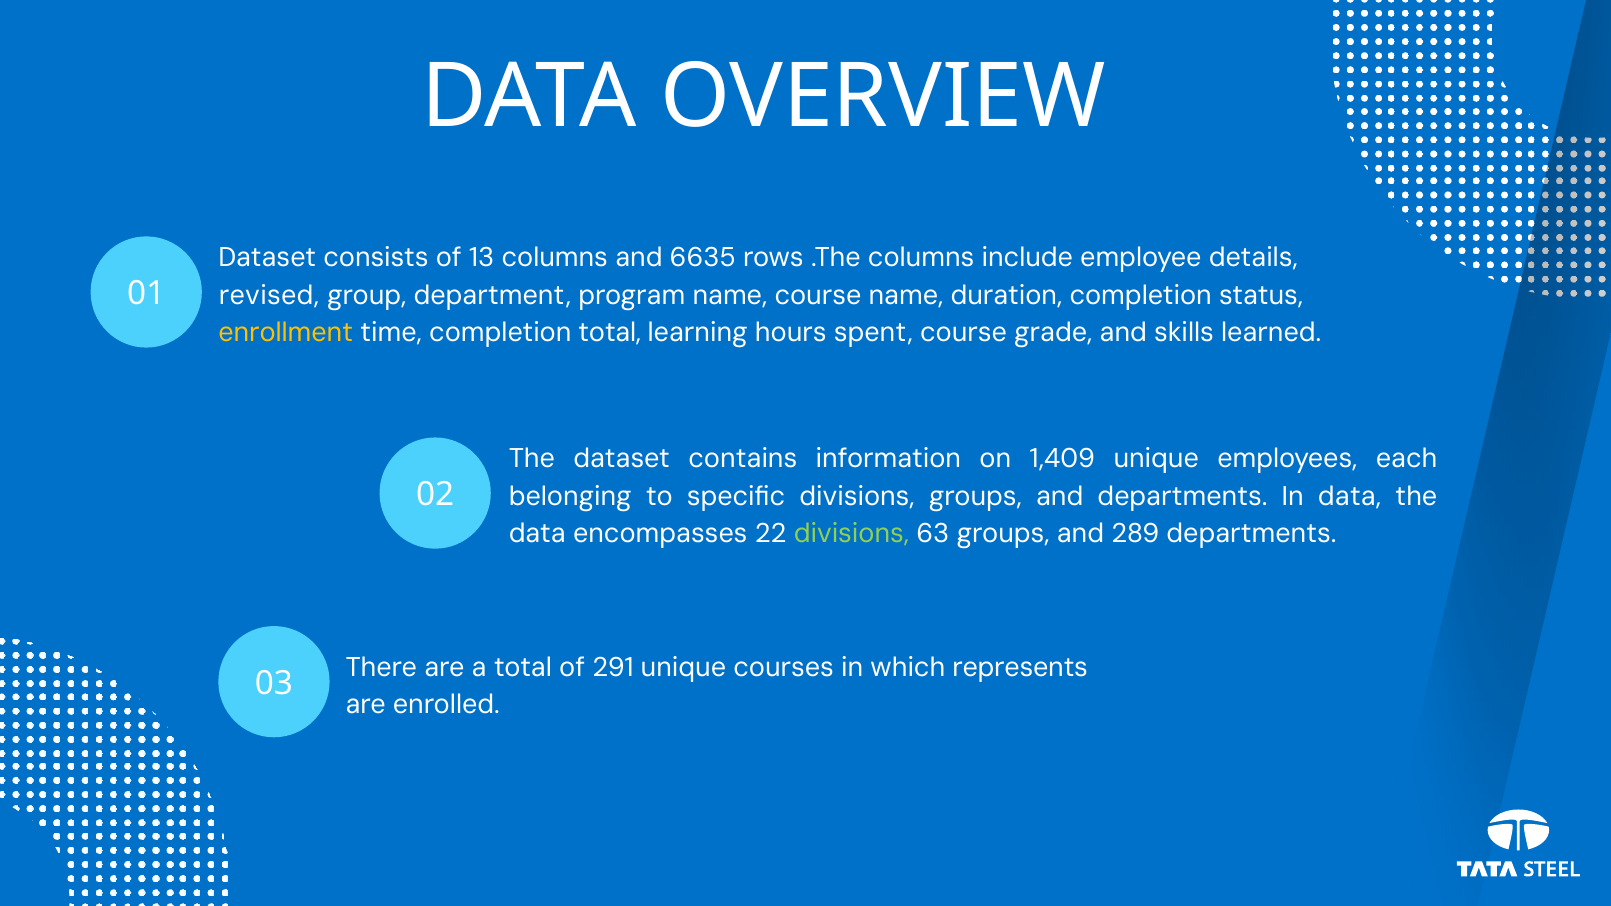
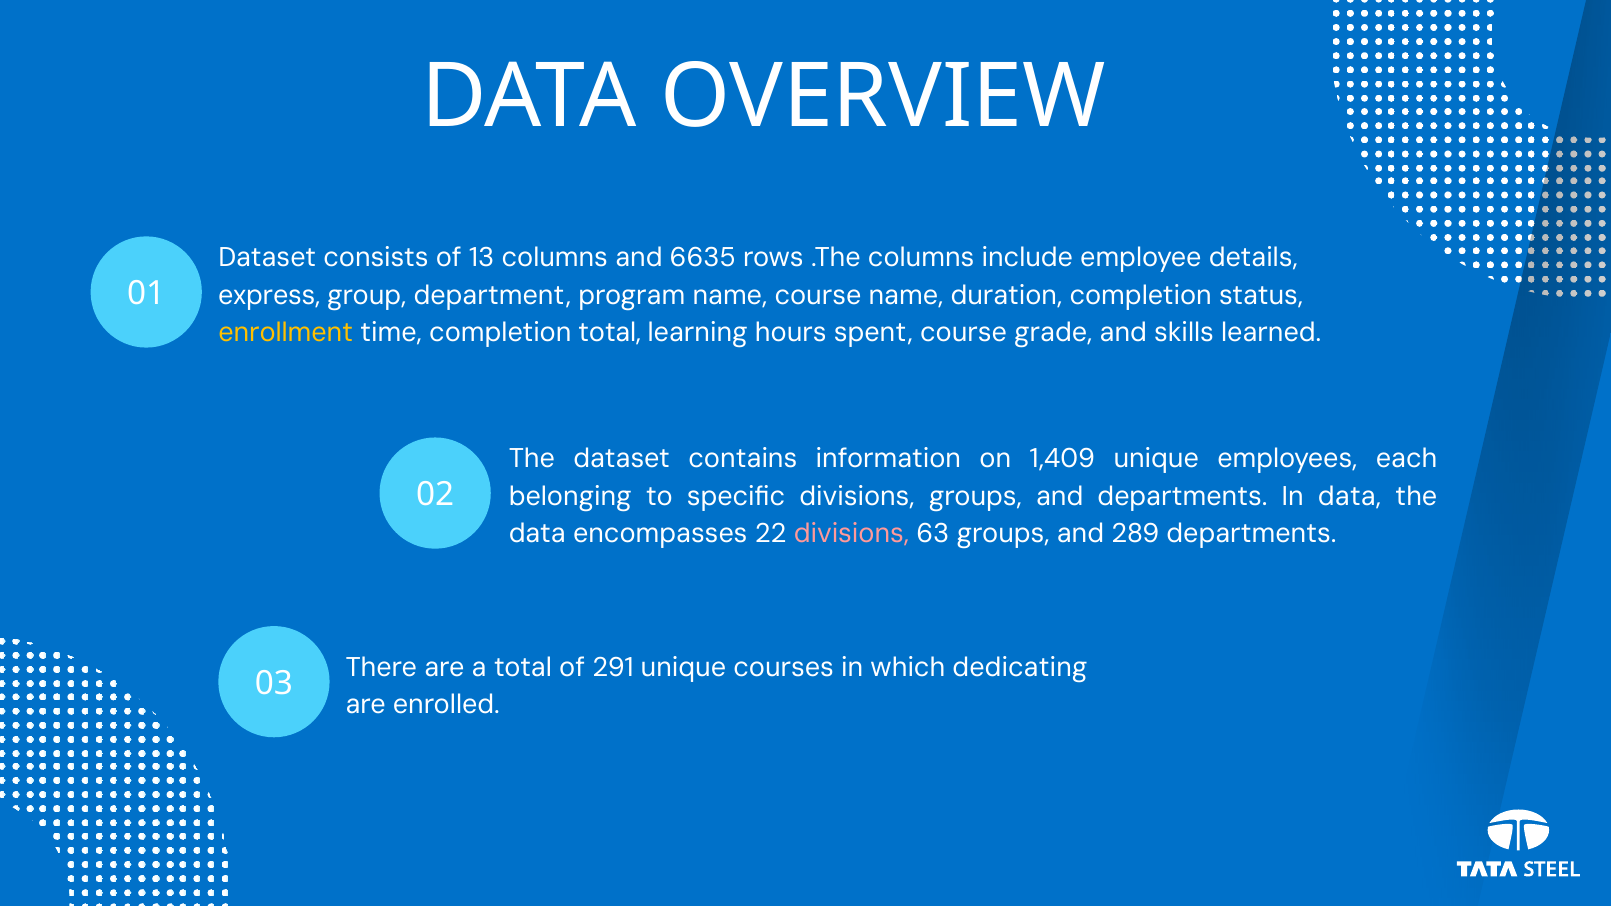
revised: revised -> express
divisions at (852, 534) colour: light green -> pink
represents: represents -> dedicating
